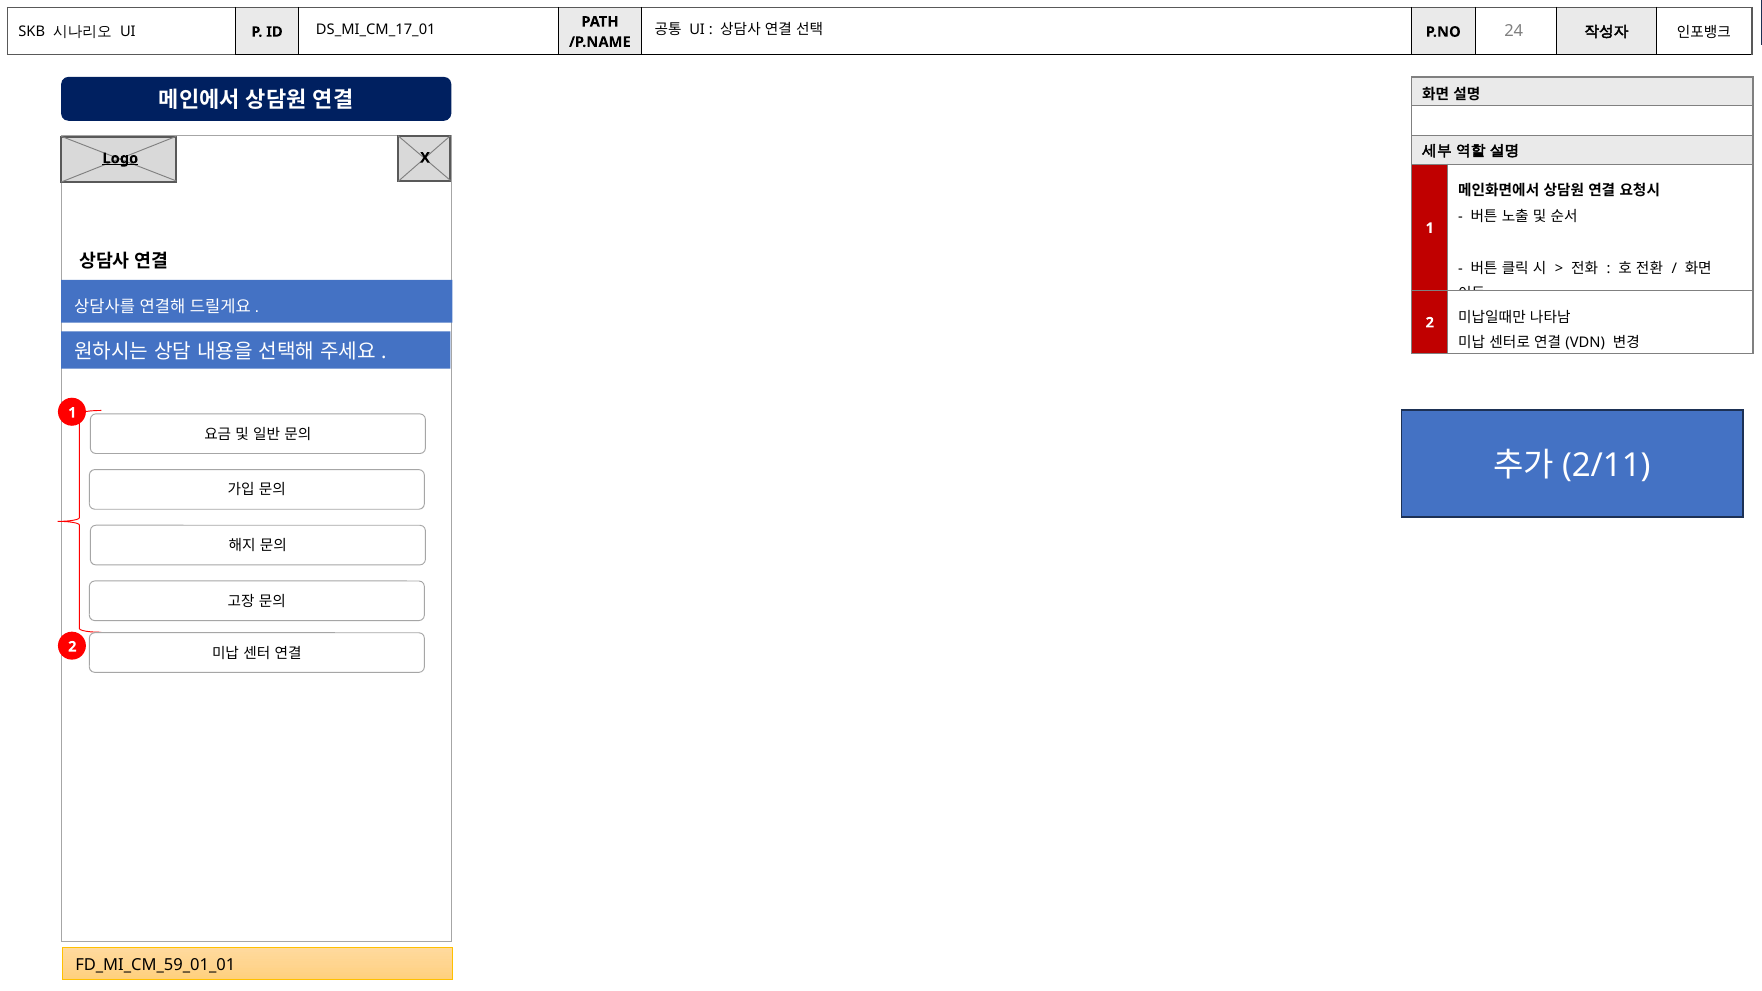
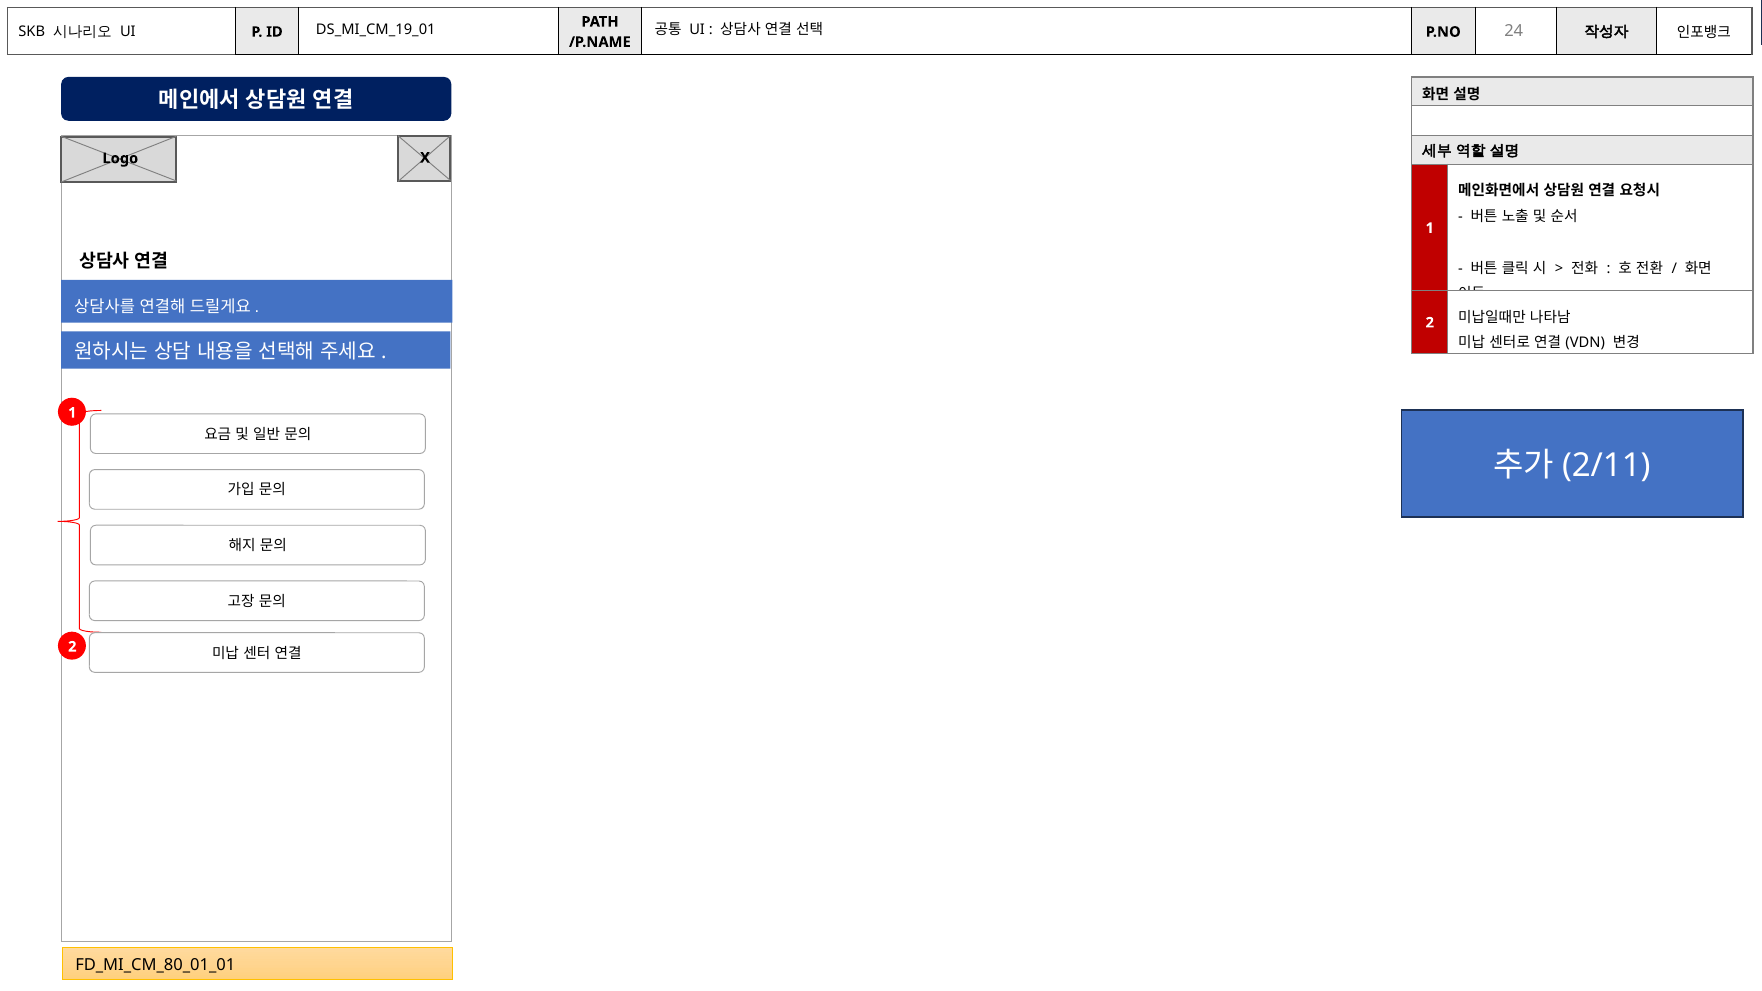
DS_MI_CM_17_01: DS_MI_CM_17_01 -> DS_MI_CM_19_01
Logo underline: present -> none
FD_MI_CM_59_01_01: FD_MI_CM_59_01_01 -> FD_MI_CM_80_01_01
